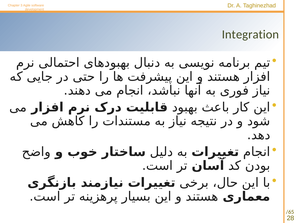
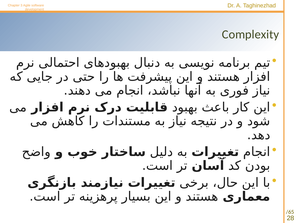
Integration: Integration -> Complexity
